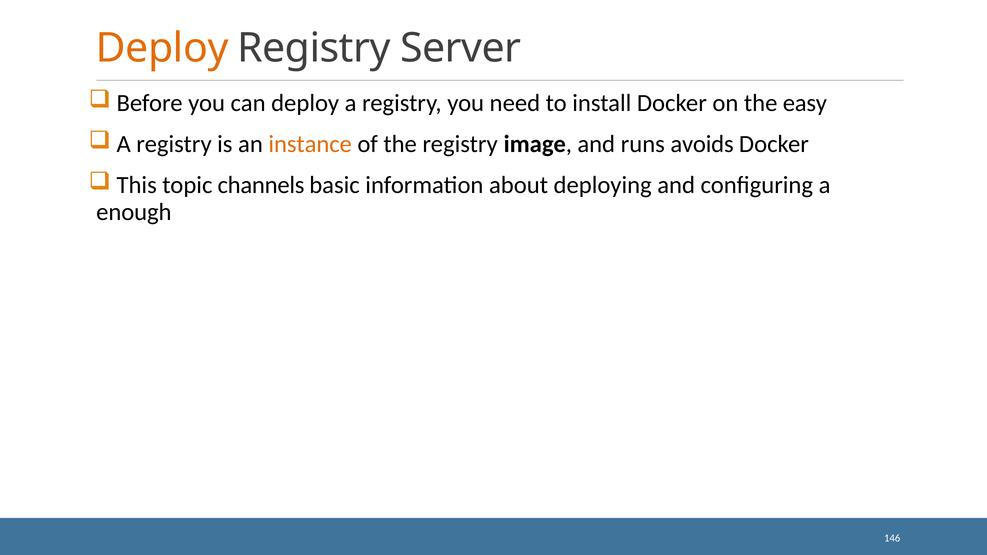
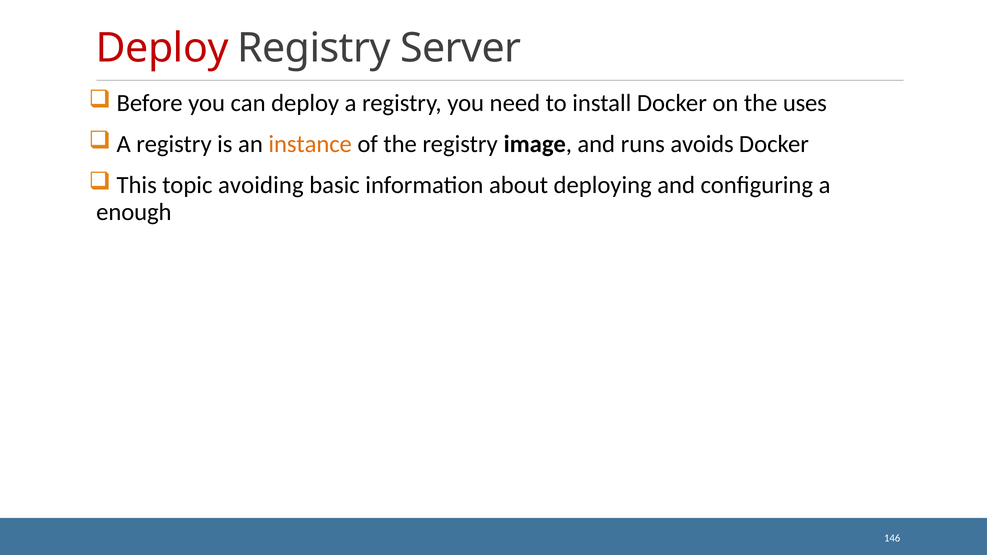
Deploy at (162, 48) colour: orange -> red
easy: easy -> uses
channels: channels -> avoiding
